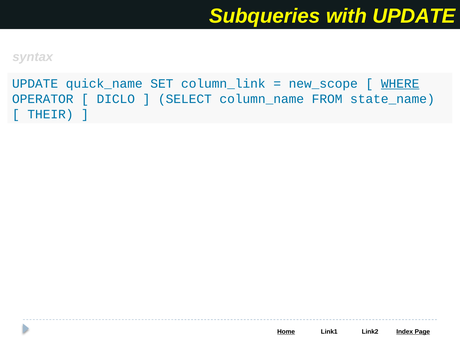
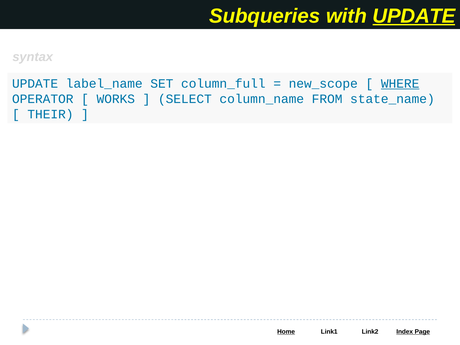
UPDATE at (414, 16) underline: none -> present
quick_name: quick_name -> label_name
column_link: column_link -> column_full
DICLO: DICLO -> WORKS
